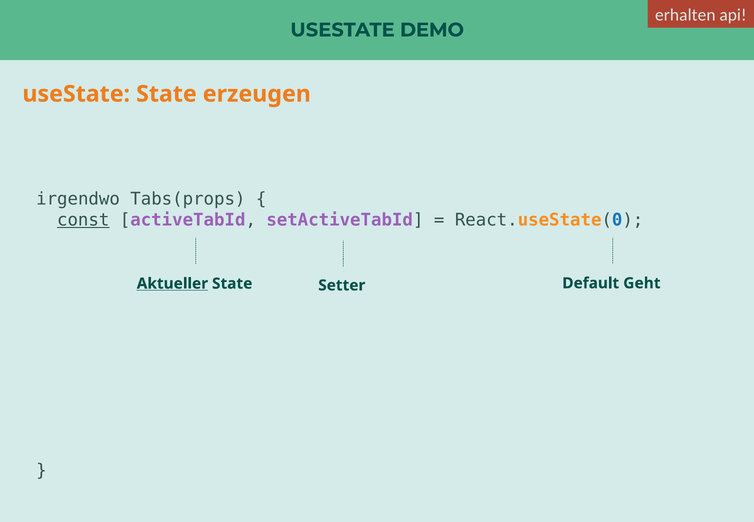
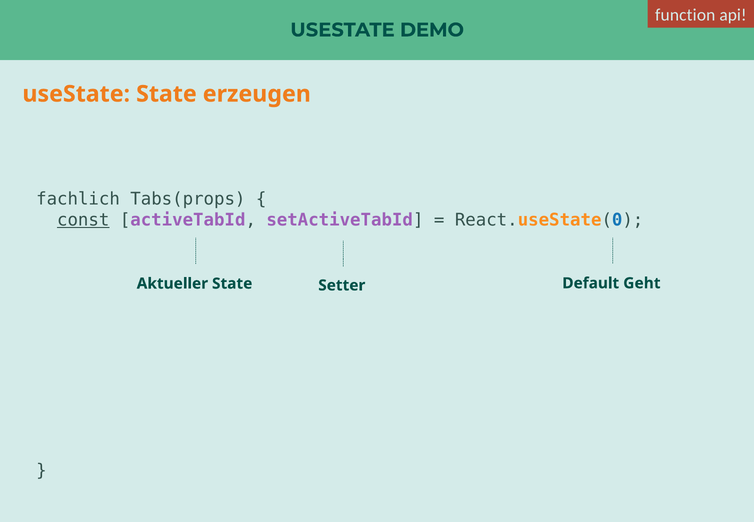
erhalten: erhalten -> function
irgendwo: irgendwo -> fachlich
Aktueller underline: present -> none
